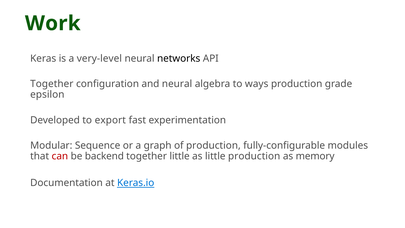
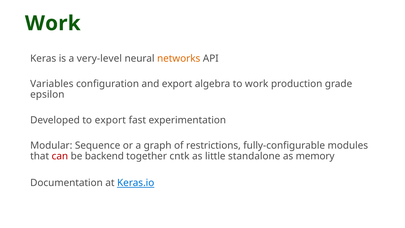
networks colour: black -> orange
Together at (52, 84): Together -> Variables
and neural: neural -> export
to ways: ways -> work
of production: production -> restrictions
together little: little -> cntk
little production: production -> standalone
